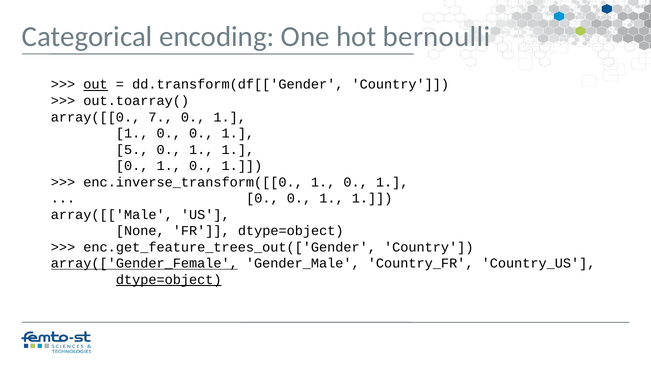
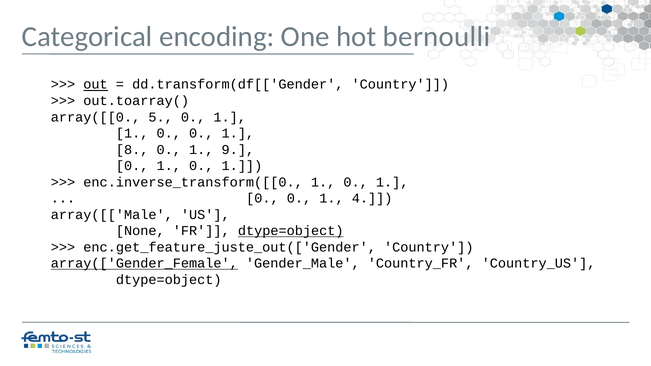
7: 7 -> 5
5: 5 -> 8
1 at (238, 150): 1 -> 9
0 0 1 1: 1 -> 4
dtype=object at (291, 231) underline: none -> present
enc.get_feature_trees_out(['Gender: enc.get_feature_trees_out(['Gender -> enc.get_feature_juste_out(['Gender
dtype=object at (169, 280) underline: present -> none
